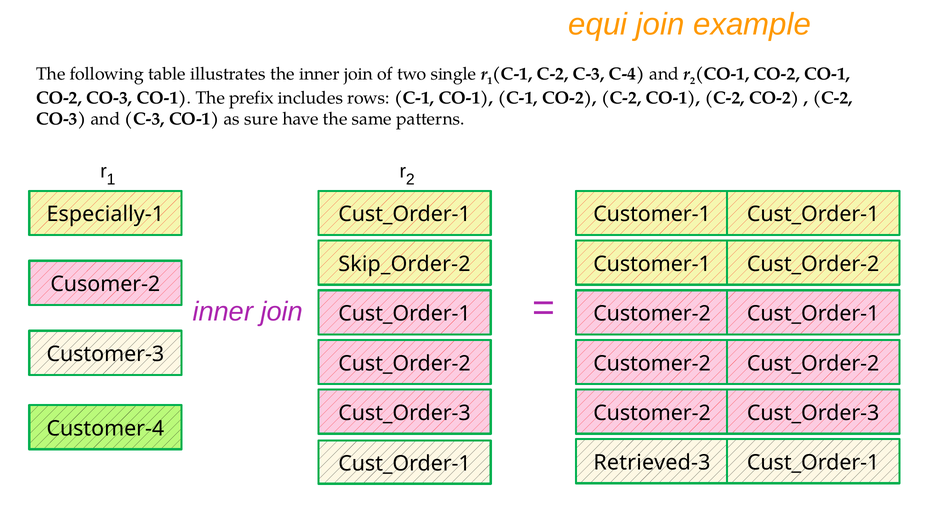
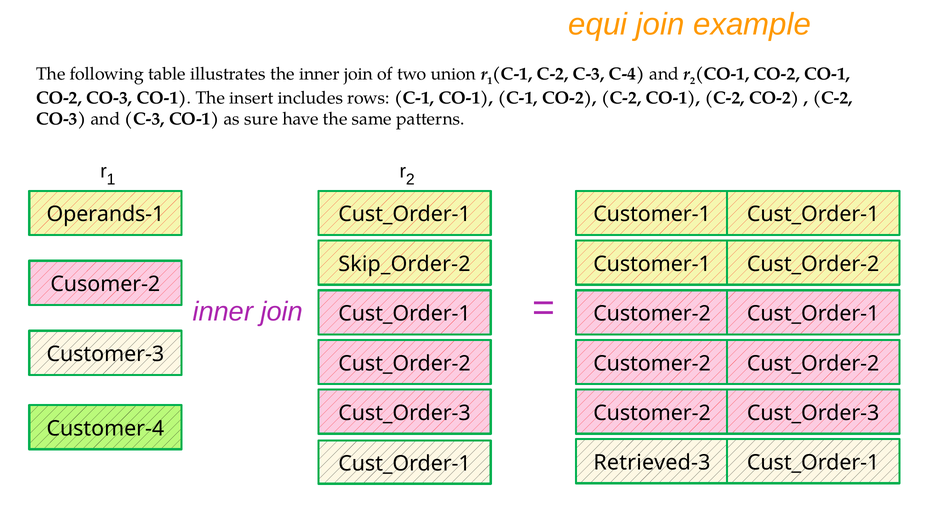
single: single -> union
prefix: prefix -> insert
Especially-1: Especially-1 -> Operands-1
